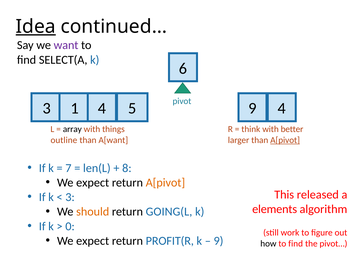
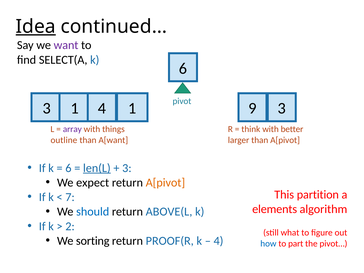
4 5: 5 -> 1
9 4: 4 -> 3
array colour: black -> purple
A[pivot at (285, 140) underline: present -> none
7 at (68, 168): 7 -> 6
len(L underline: none -> present
8 at (127, 168): 8 -> 3
released: released -> partition
3 at (70, 197): 3 -> 7
should colour: orange -> blue
GOING(L: GOING(L -> ABOVE(L
0: 0 -> 2
work: work -> what
expect at (93, 241): expect -> sorting
PROFIT(R: PROFIT(R -> PROOF(R
9 at (218, 241): 9 -> 4
how colour: black -> blue
find at (296, 244): find -> part
